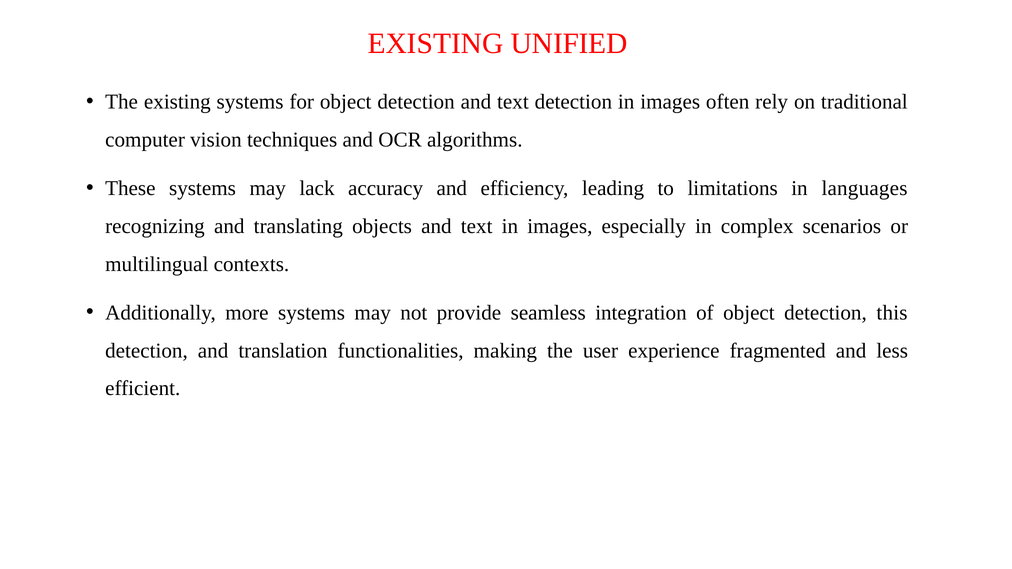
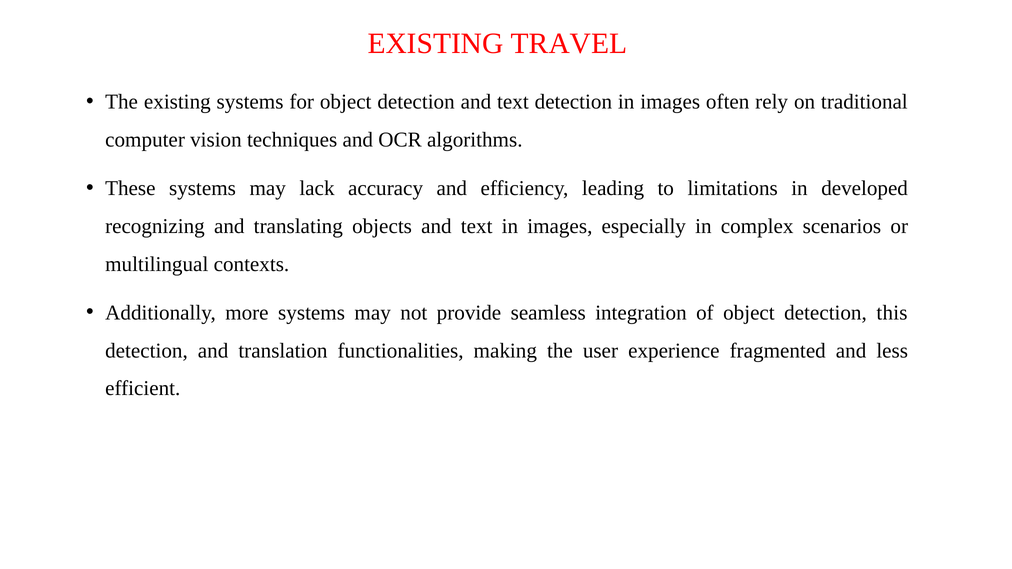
UNIFIED: UNIFIED -> TRAVEL
languages: languages -> developed
